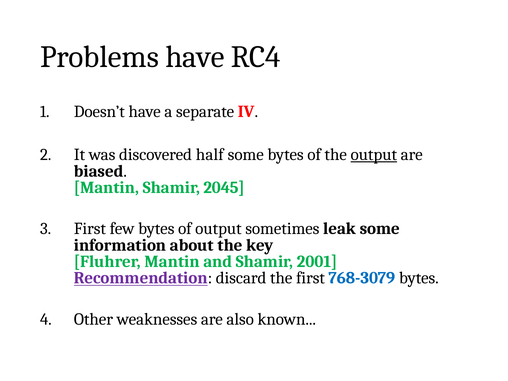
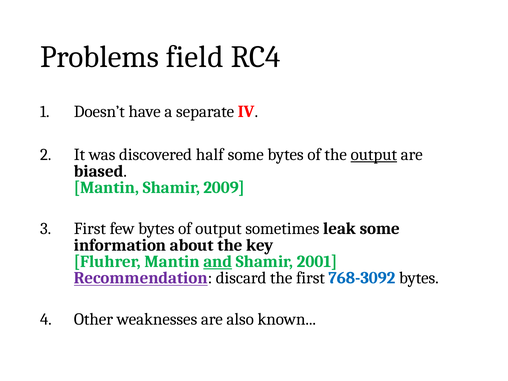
Problems have: have -> field
2045: 2045 -> 2009
and underline: none -> present
768-3079: 768-3079 -> 768-3092
